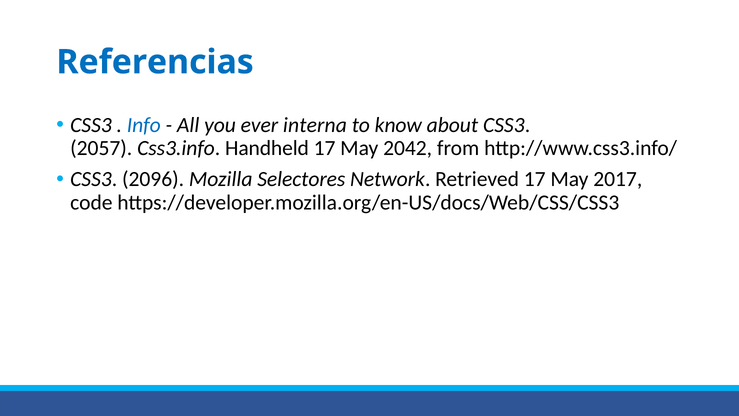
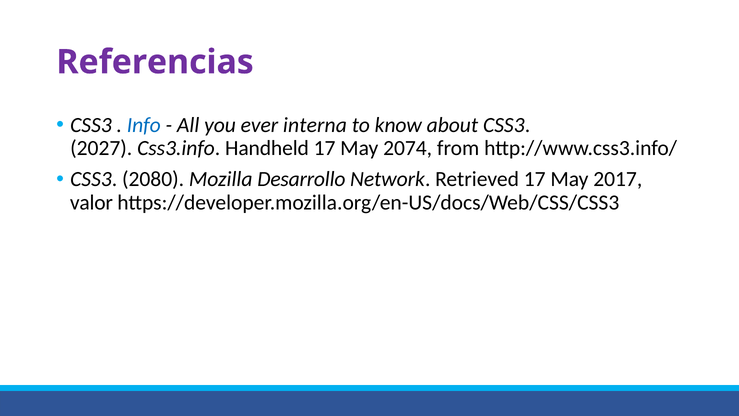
Referencias colour: blue -> purple
2057: 2057 -> 2027
2042: 2042 -> 2074
2096: 2096 -> 2080
Selectores: Selectores -> Desarrollo
code: code -> valor
